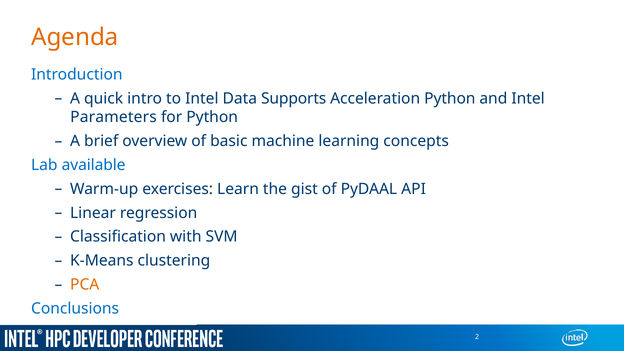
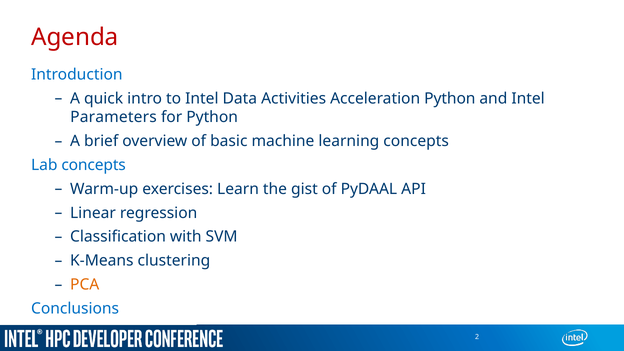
Agenda colour: orange -> red
Supports: Supports -> Activities
Lab available: available -> concepts
